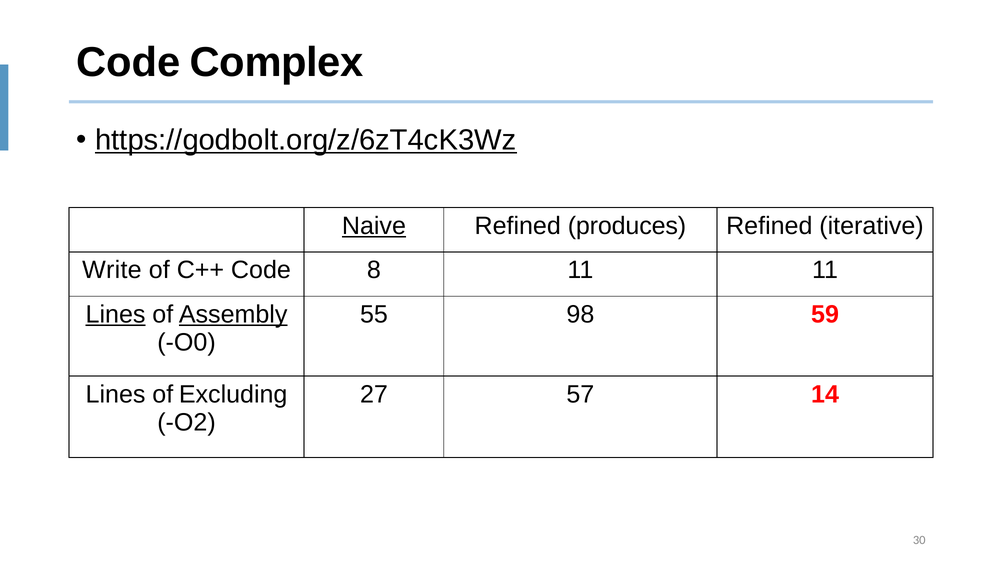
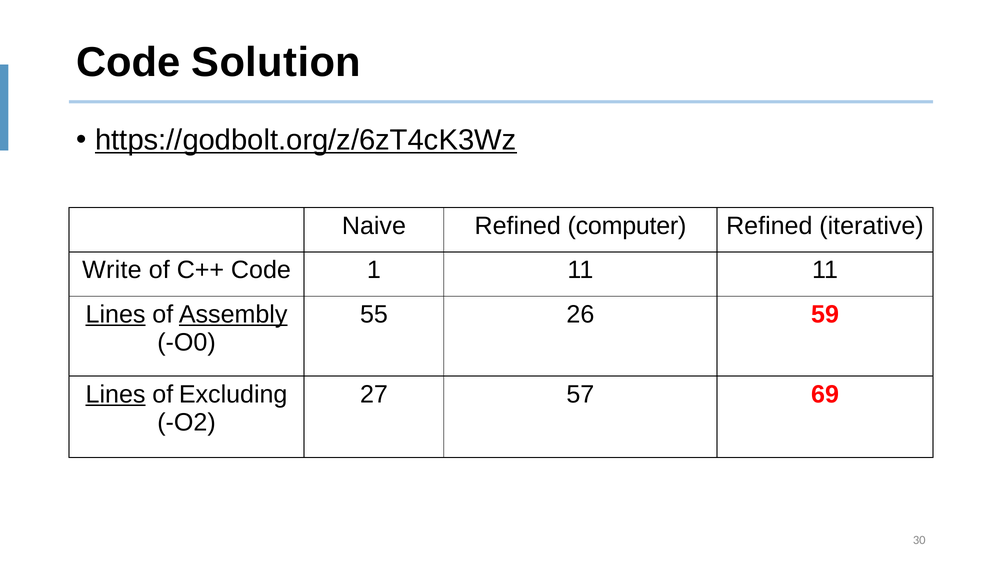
Complex: Complex -> Solution
Naive underline: present -> none
produces: produces -> computer
8: 8 -> 1
98: 98 -> 26
Lines at (116, 394) underline: none -> present
14: 14 -> 69
